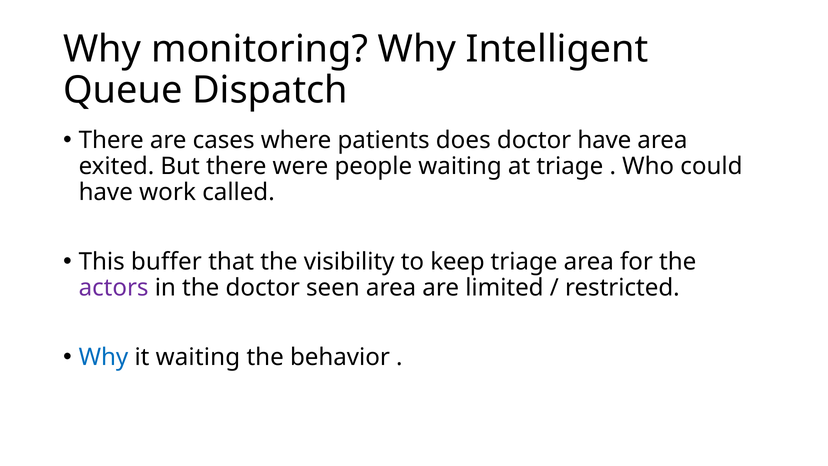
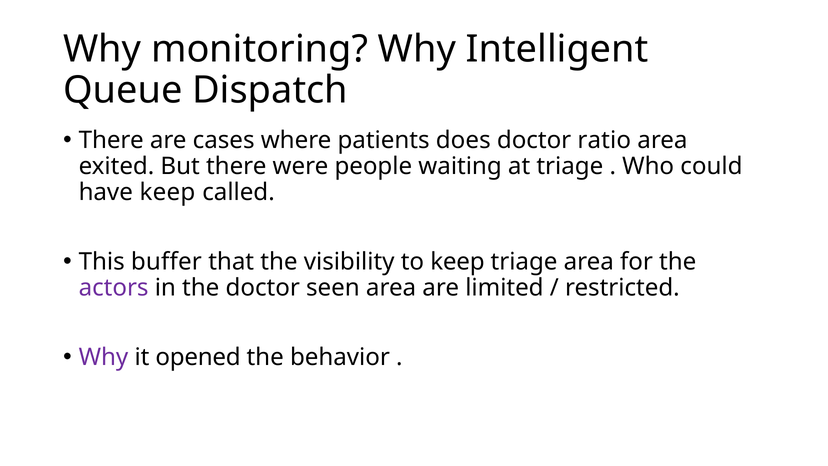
doctor have: have -> ratio
have work: work -> keep
Why at (103, 357) colour: blue -> purple
it waiting: waiting -> opened
